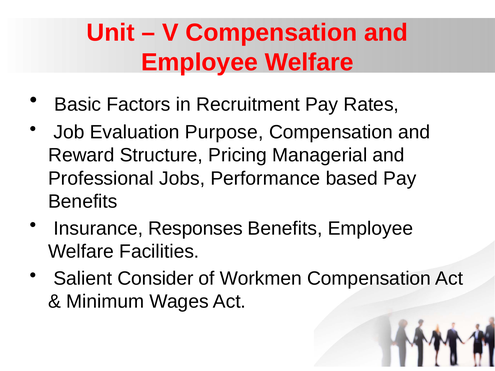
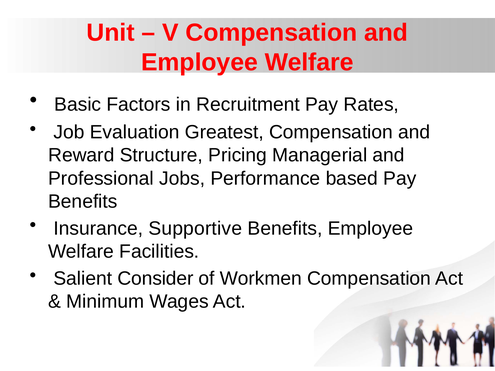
Purpose: Purpose -> Greatest
Responses: Responses -> Supportive
